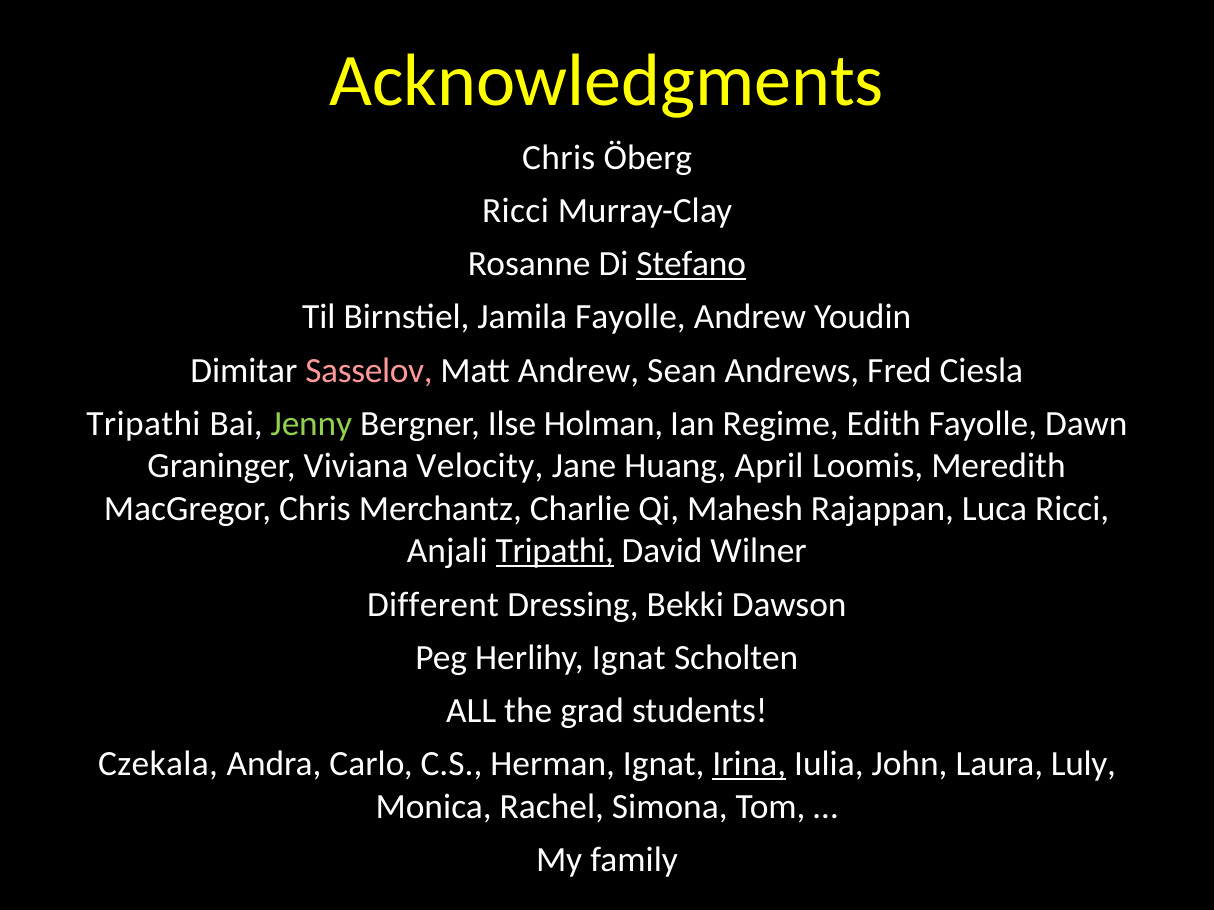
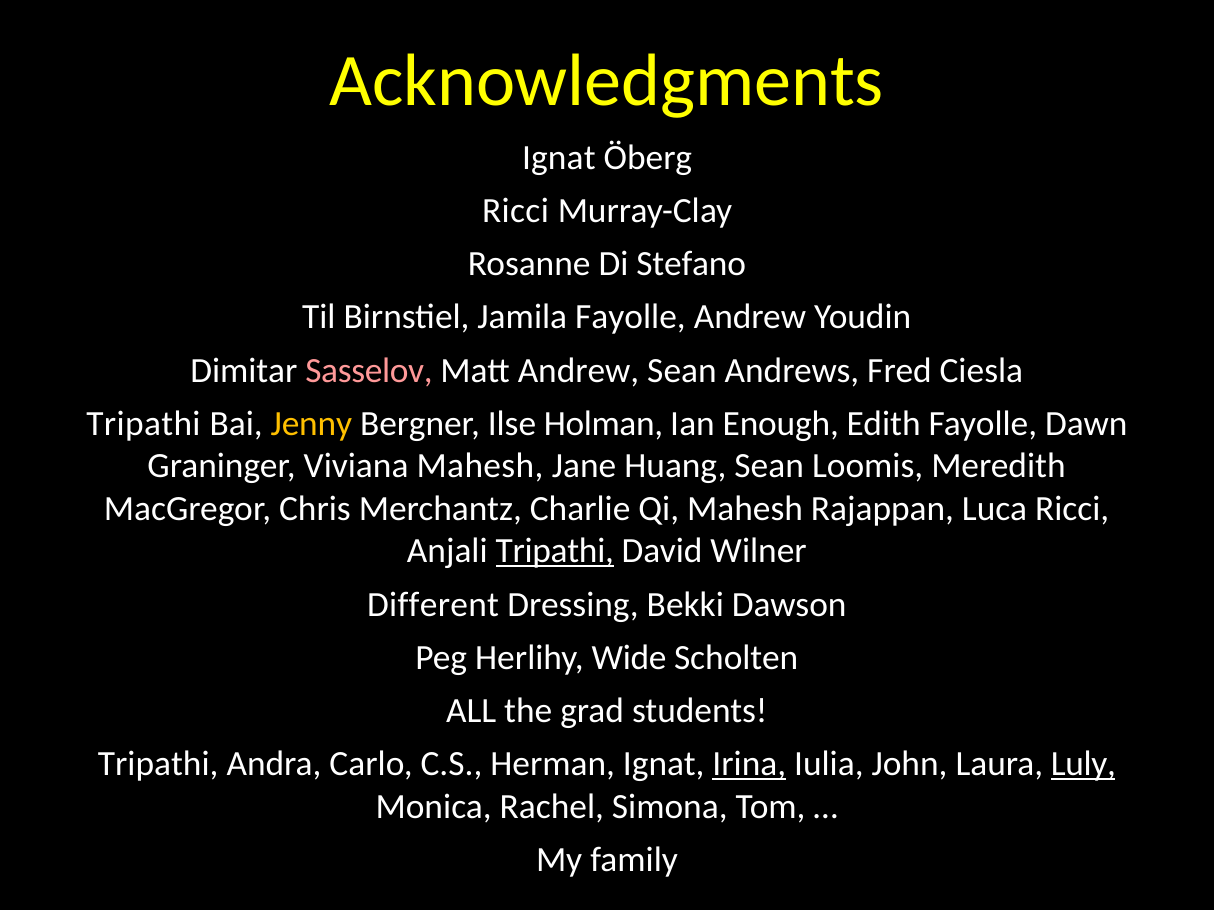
Chris at (559, 157): Chris -> Ignat
Stefano underline: present -> none
Jenny colour: light green -> yellow
Regime: Regime -> Enough
Viviana Velocity: Velocity -> Mahesh
Huang April: April -> Sean
Herlihy Ignat: Ignat -> Wide
Czekala at (158, 765): Czekala -> Tripathi
Luly underline: none -> present
